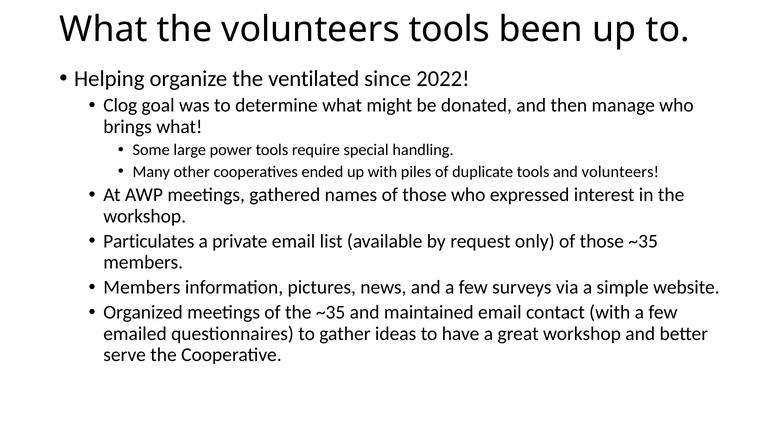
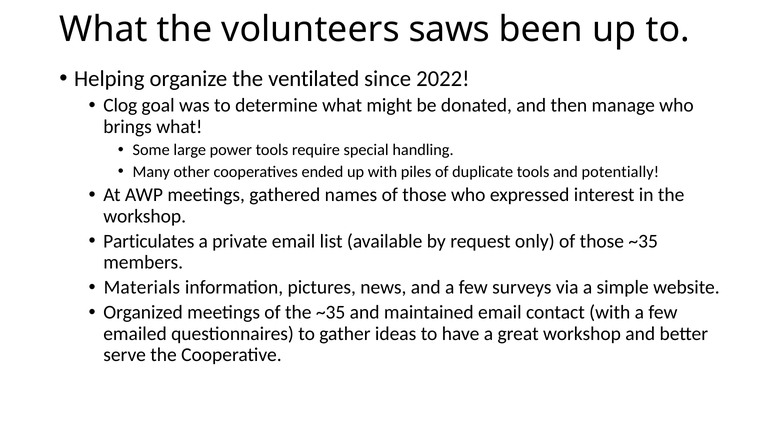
volunteers tools: tools -> saws
and volunteers: volunteers -> potentially
Members at (142, 287): Members -> Materials
